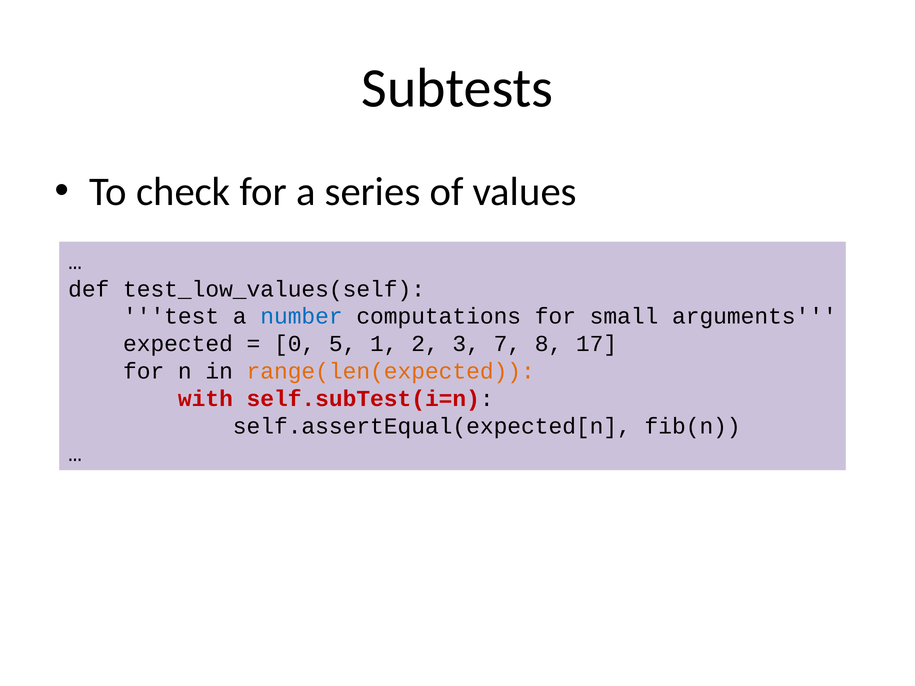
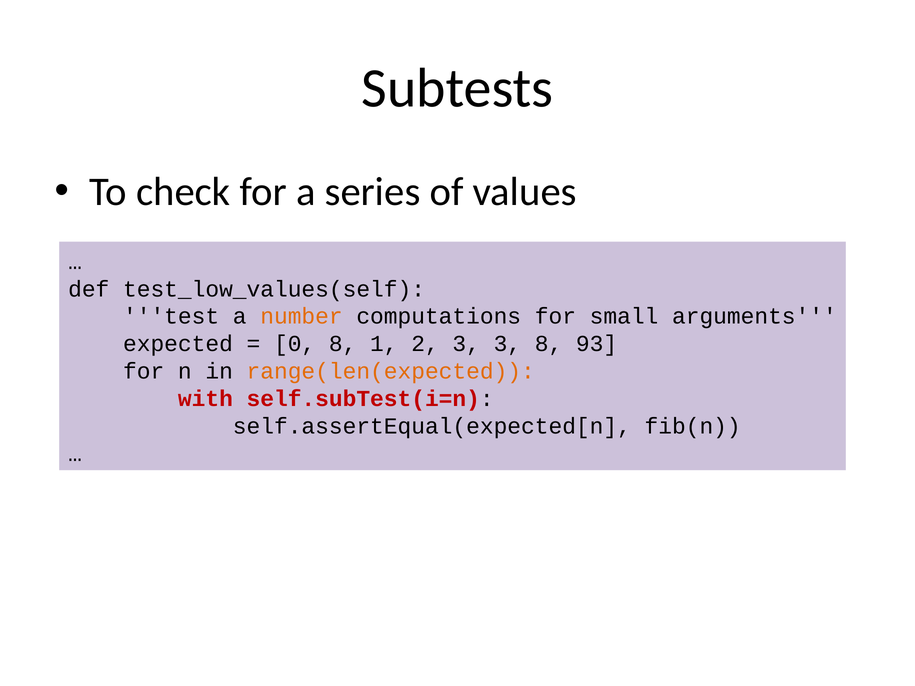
number colour: blue -> orange
0 5: 5 -> 8
3 7: 7 -> 3
17: 17 -> 93
